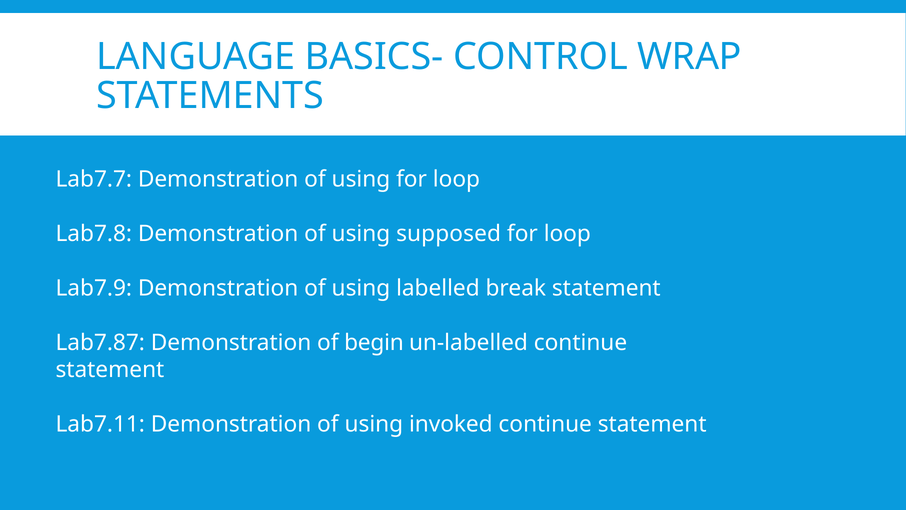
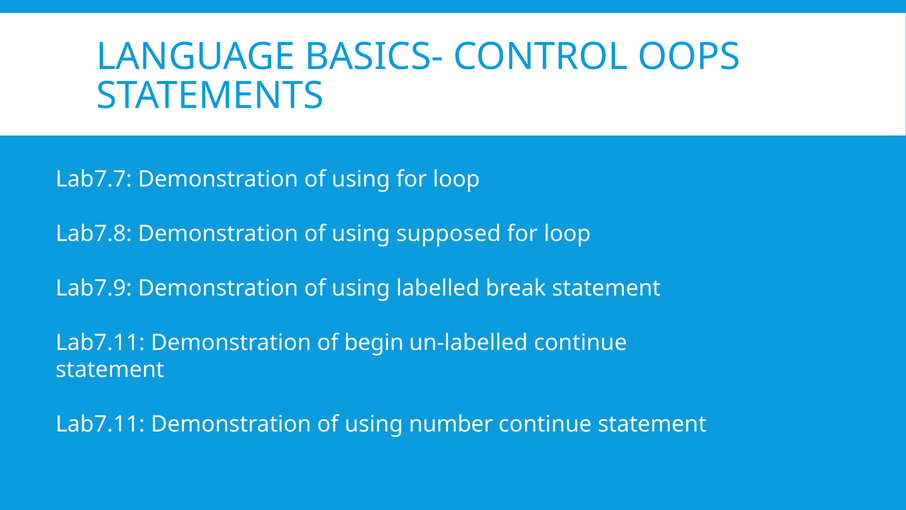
WRAP: WRAP -> OOPS
Lab7.87 at (100, 342): Lab7.87 -> Lab7.11
invoked: invoked -> number
